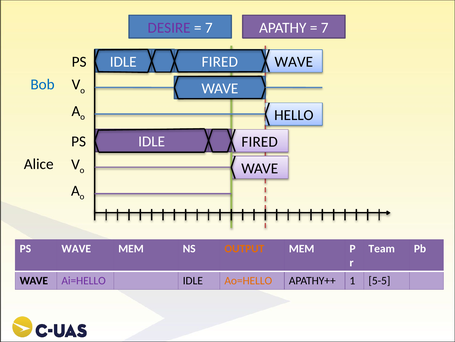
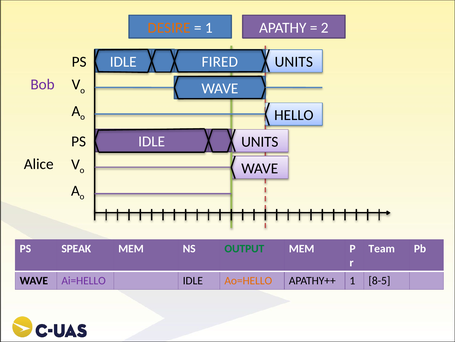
DESIRE colour: purple -> orange
7 at (209, 28): 7 -> 1
7 at (325, 28): 7 -> 2
WAVE at (294, 62): WAVE -> UNITS
Bob colour: blue -> purple
FIRED at (260, 141): FIRED -> UNITS
PS WAVE: WAVE -> SPEAK
OUTPUT colour: orange -> green
5-5: 5-5 -> 8-5
